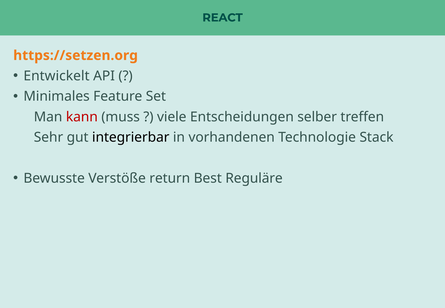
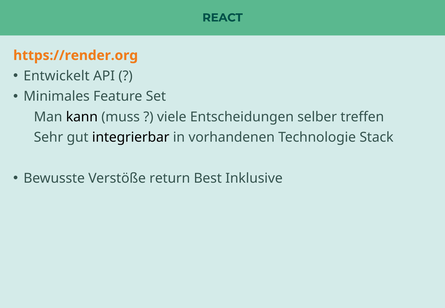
https://setzen.org: https://setzen.org -> https://render.org
kann colour: red -> black
Reguläre: Reguläre -> Inklusive
